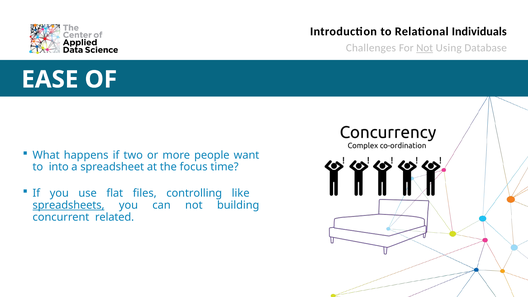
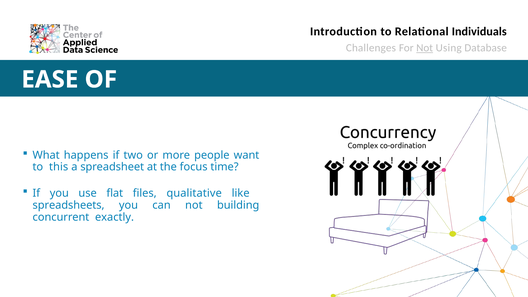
into: into -> this
controlling: controlling -> qualitative
spreadsheets underline: present -> none
related: related -> exactly
